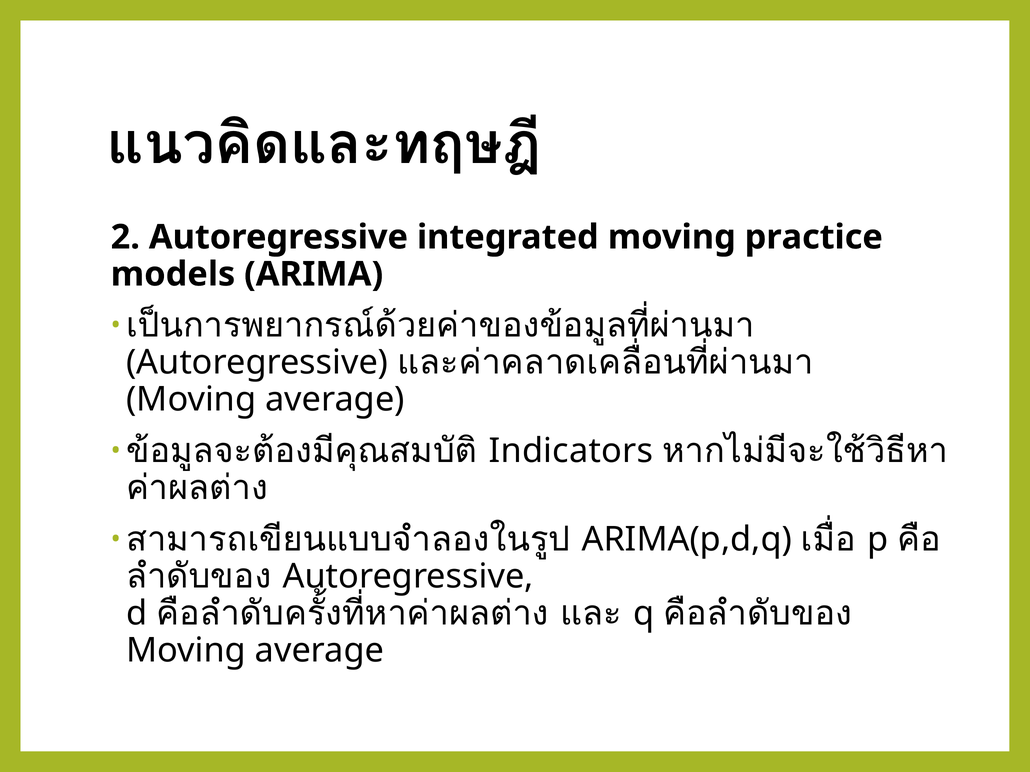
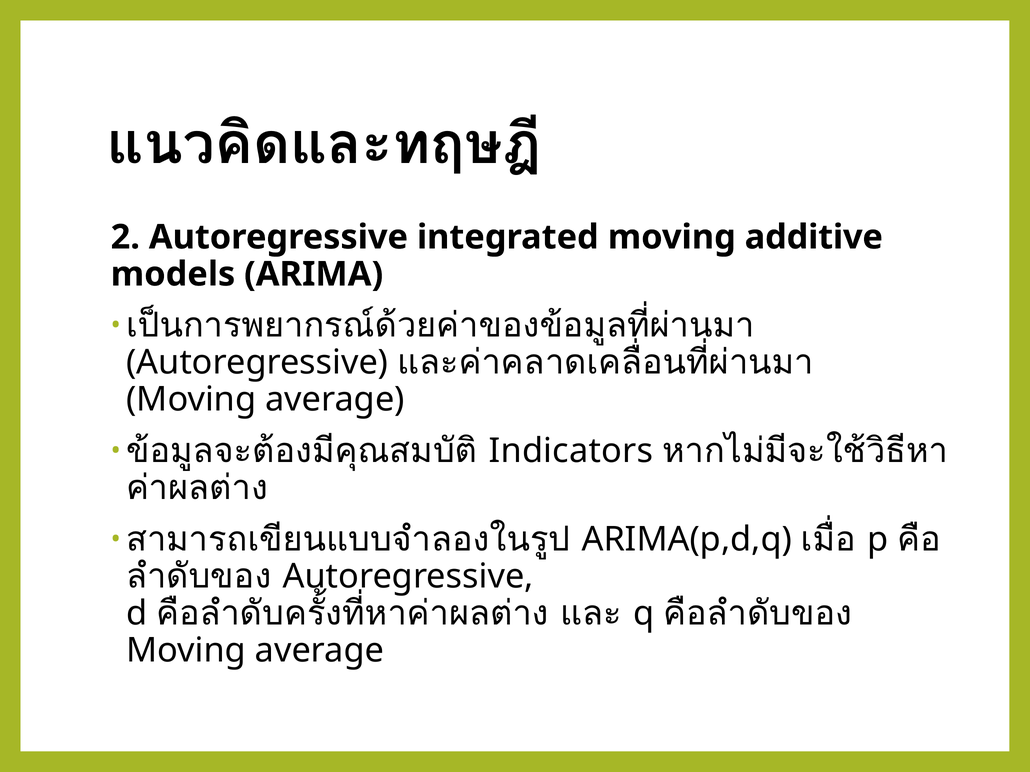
practice: practice -> additive
